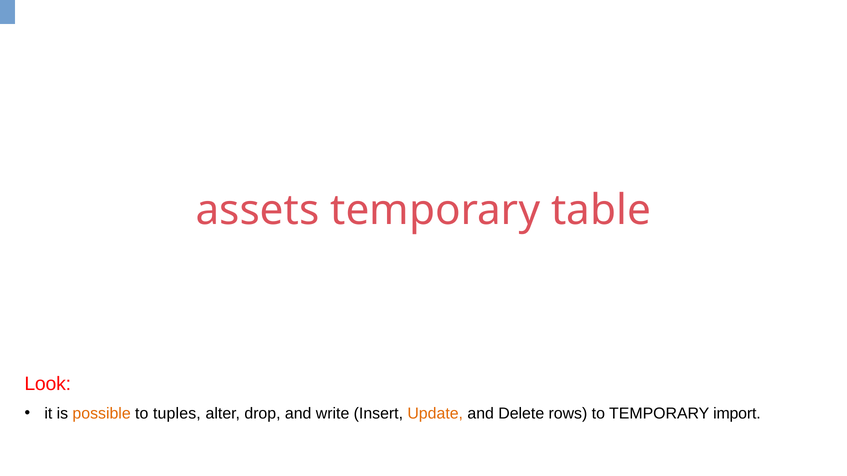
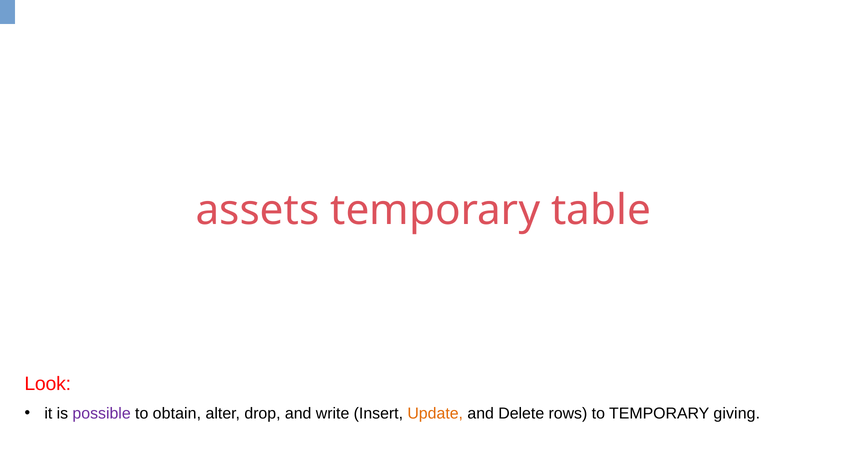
possible colour: orange -> purple
tuples: tuples -> obtain
import: import -> giving
